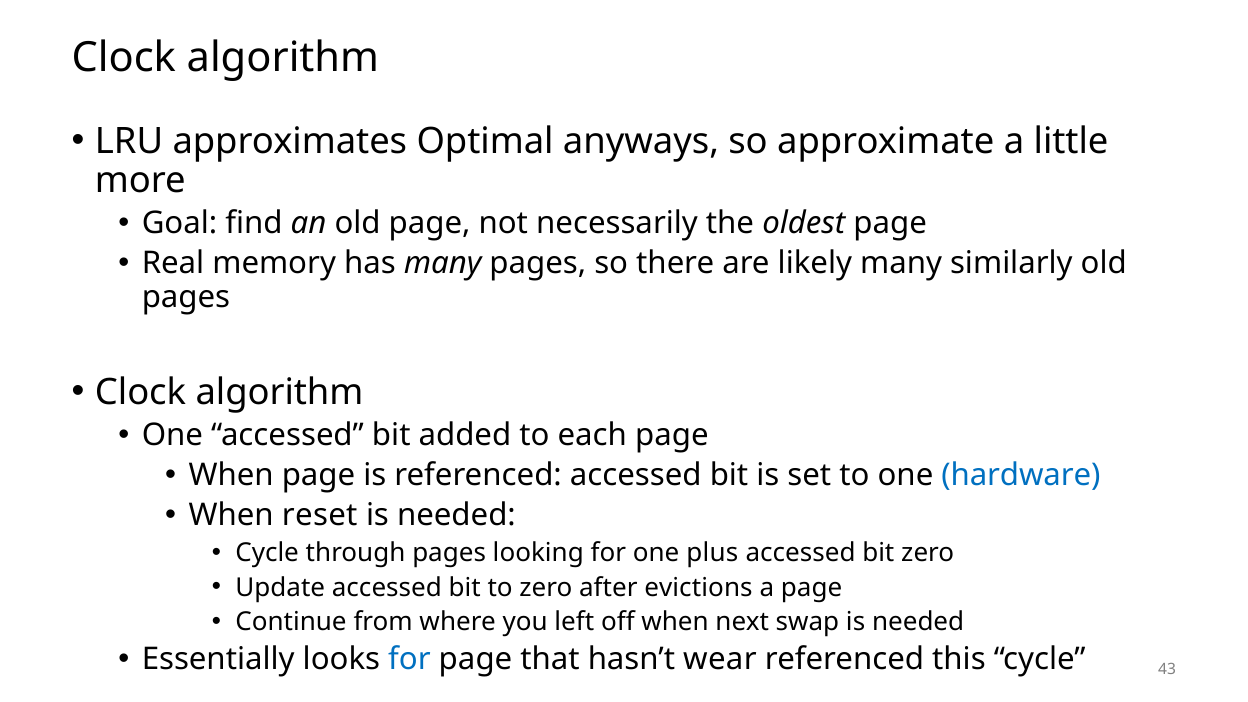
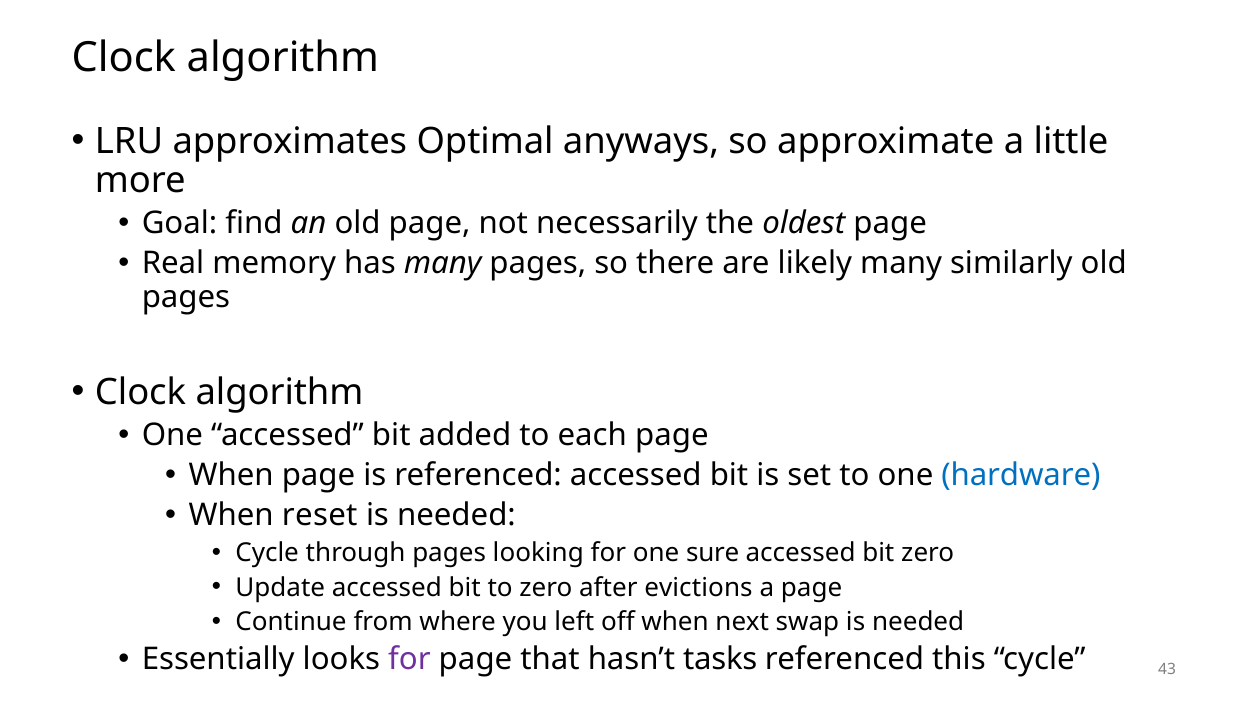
plus: plus -> sure
for at (409, 659) colour: blue -> purple
wear: wear -> tasks
